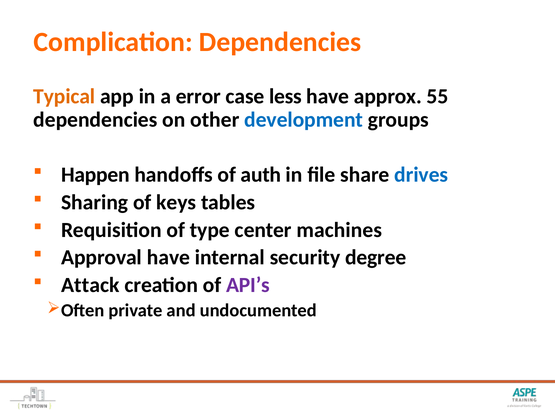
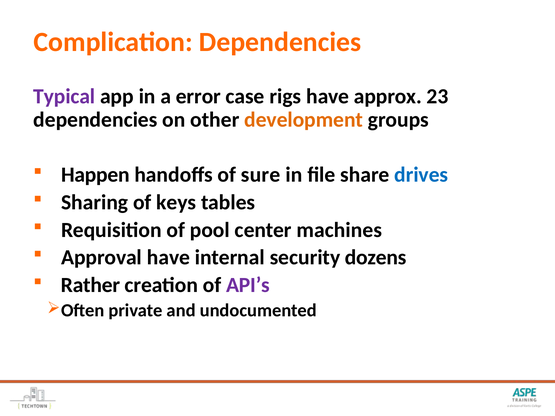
Typical colour: orange -> purple
less: less -> rigs
55: 55 -> 23
development colour: blue -> orange
auth: auth -> sure
type: type -> pool
degree: degree -> dozens
Attack: Attack -> Rather
